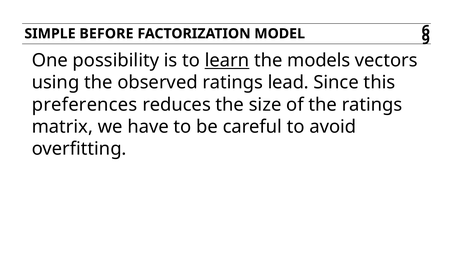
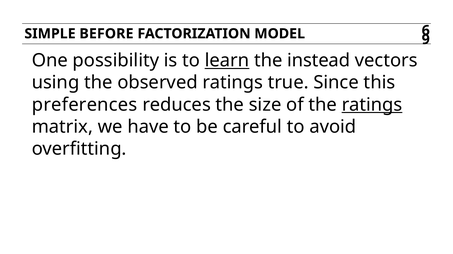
models: models -> instead
lead: lead -> true
ratings at (372, 105) underline: none -> present
